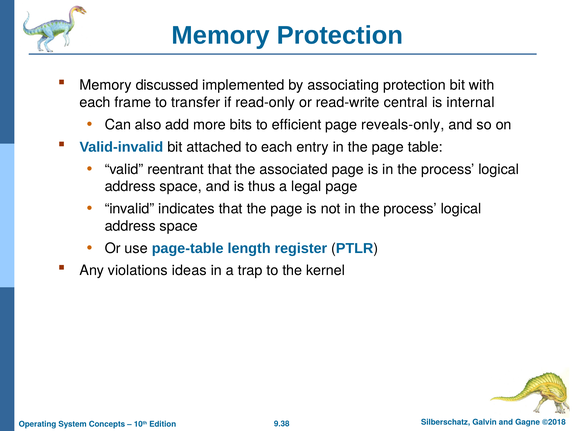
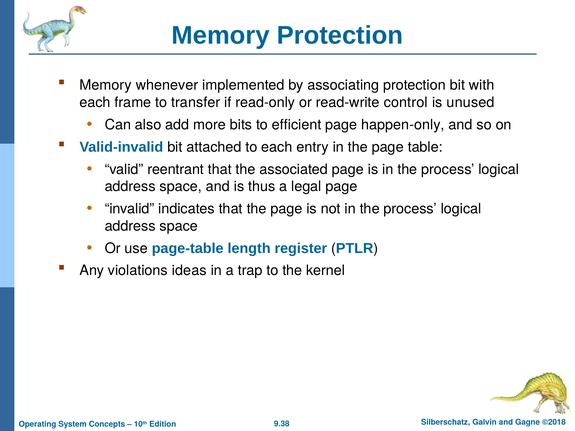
discussed: discussed -> whenever
central: central -> control
internal: internal -> unused
reveals-only: reveals-only -> happen-only
